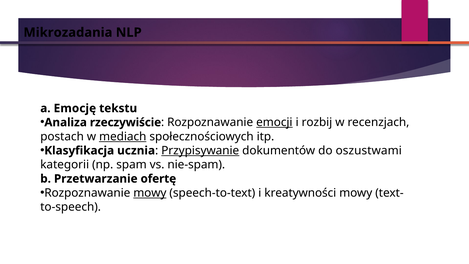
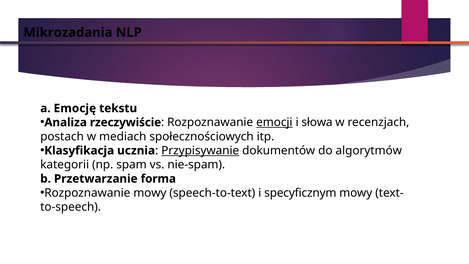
rozbij: rozbij -> słowa
mediach underline: present -> none
oszustwami: oszustwami -> algorytmów
ofertę: ofertę -> forma
mowy at (150, 193) underline: present -> none
kreatywności: kreatywności -> specyficznym
